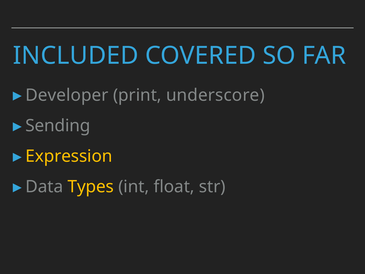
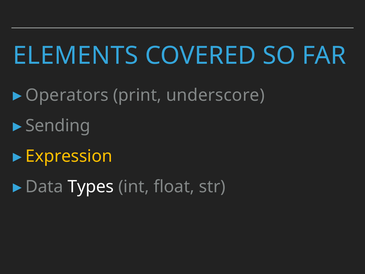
INCLUDED: INCLUDED -> ELEMENTS
Developer: Developer -> Operators
Types colour: yellow -> white
